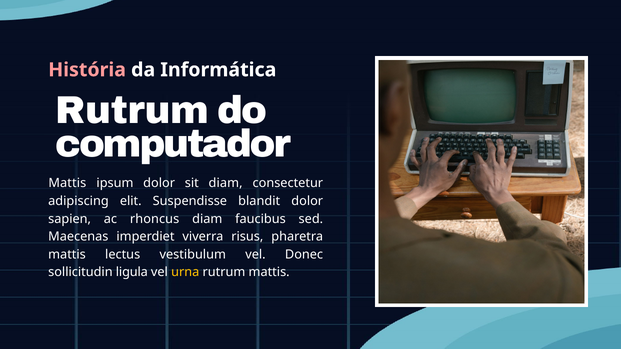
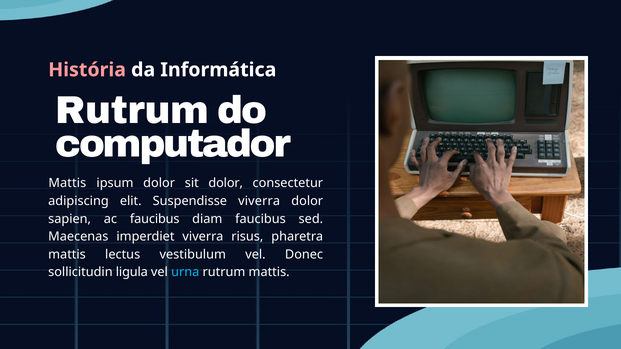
sit diam: diam -> dolor
Suspendisse blandit: blandit -> viverra
ac rhoncus: rhoncus -> faucibus
urna colour: yellow -> light blue
